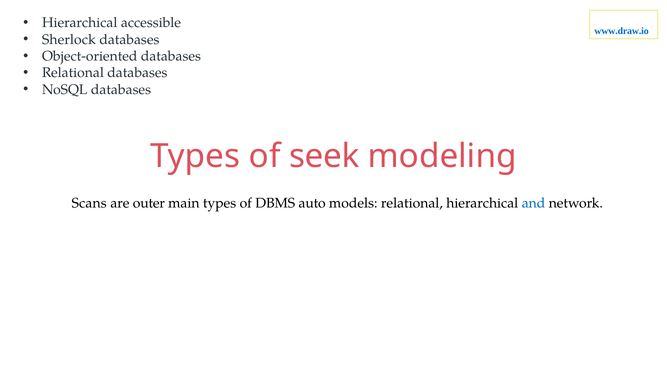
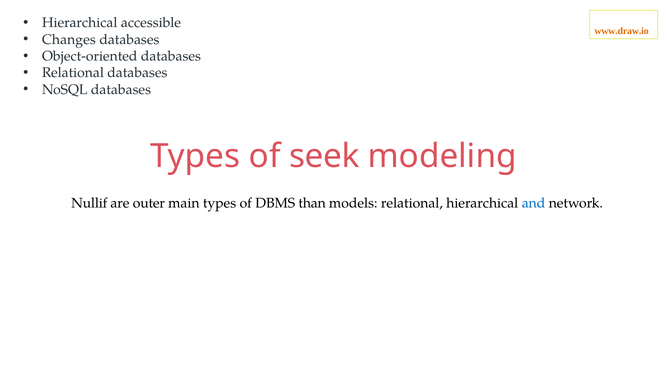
www.draw.io colour: blue -> orange
Sherlock: Sherlock -> Changes
Scans: Scans -> Nullif
auto: auto -> than
